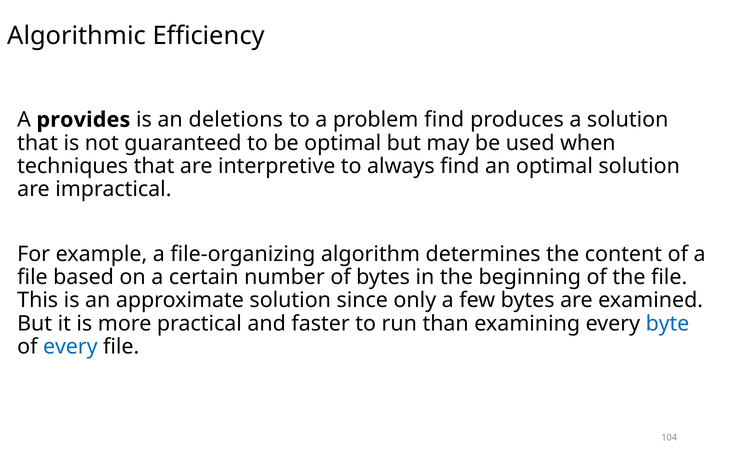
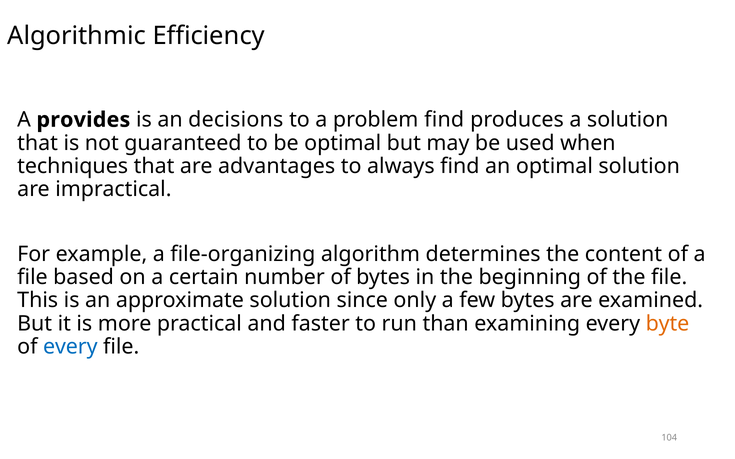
deletions: deletions -> decisions
interpretive: interpretive -> advantages
byte colour: blue -> orange
